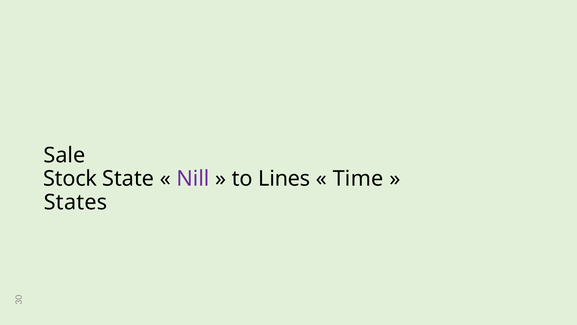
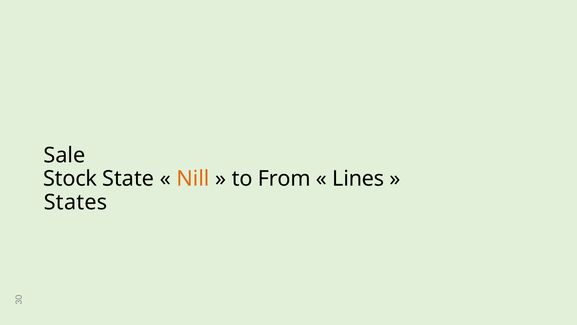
Nill colour: purple -> orange
Lines: Lines -> From
Time: Time -> Lines
